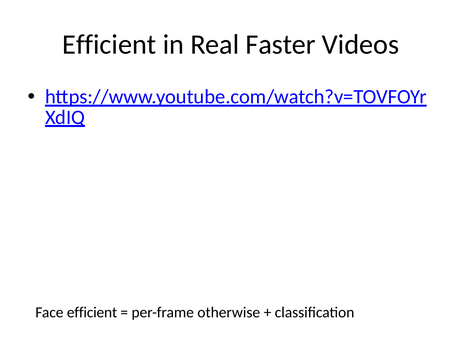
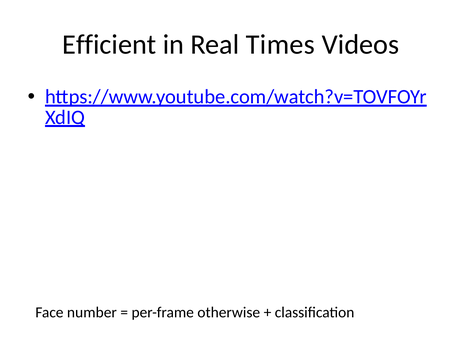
Faster: Faster -> Times
Face efficient: efficient -> number
